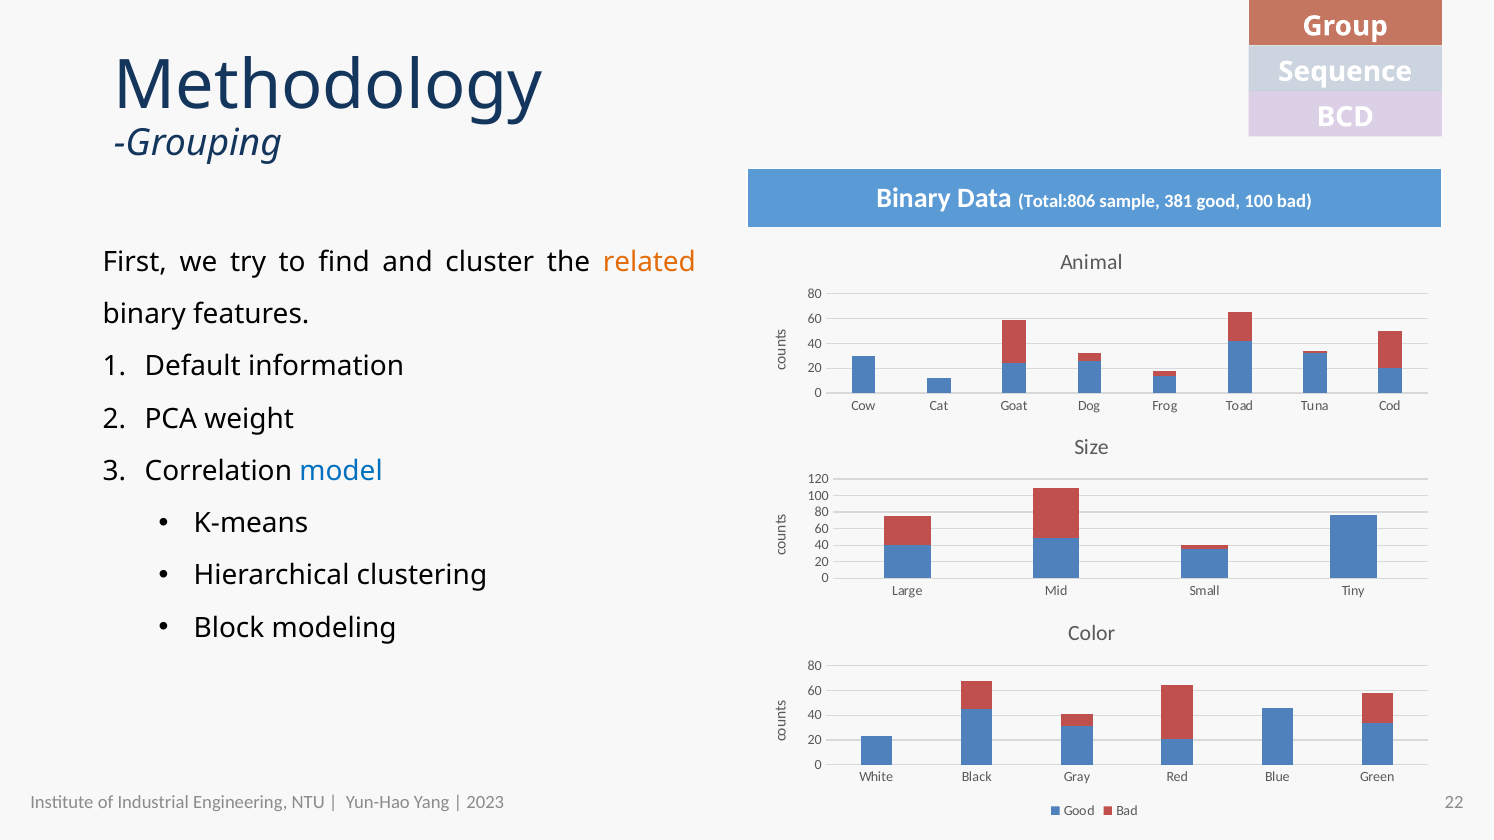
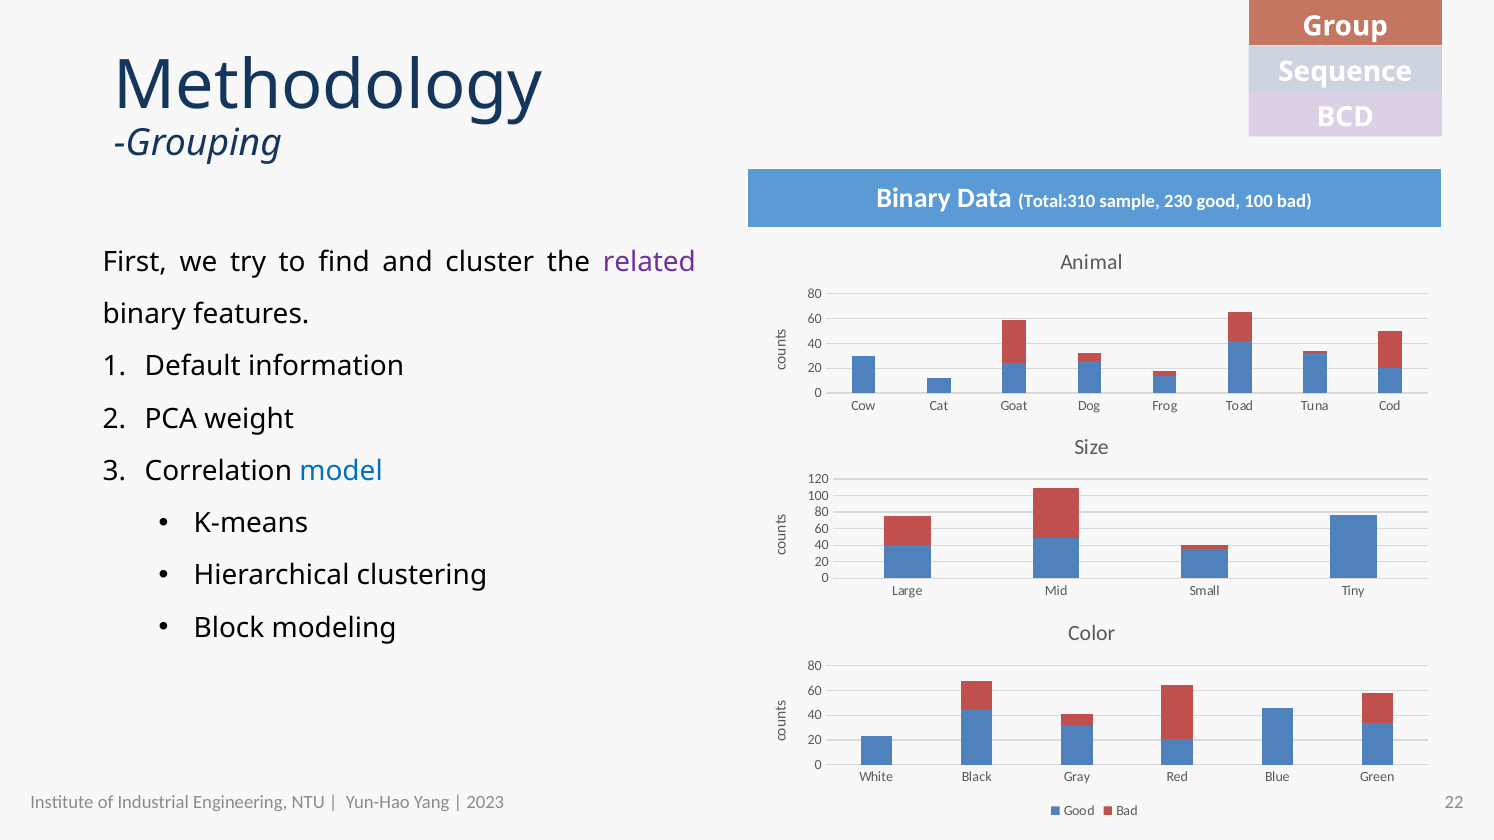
Total:806: Total:806 -> Total:310
381: 381 -> 230
related colour: orange -> purple
